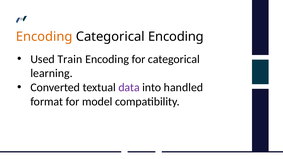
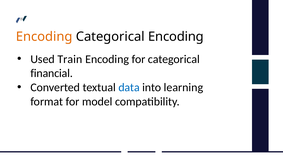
learning: learning -> financial
data colour: purple -> blue
handled: handled -> learning
